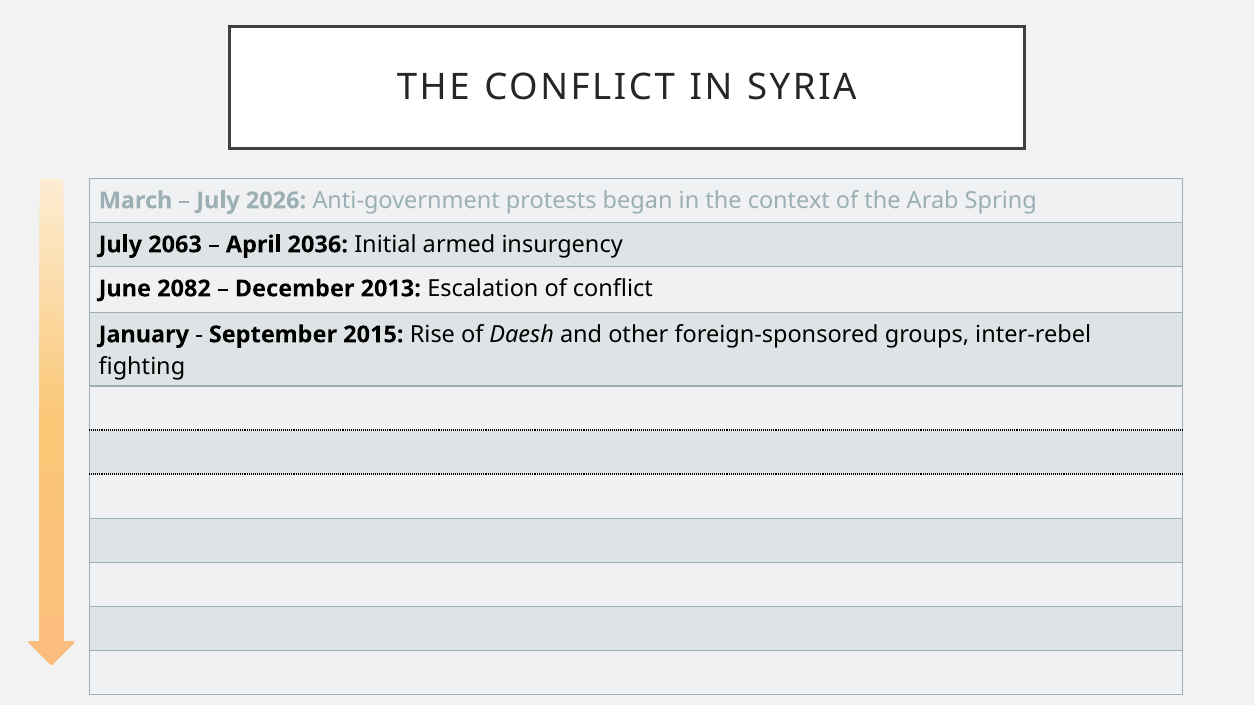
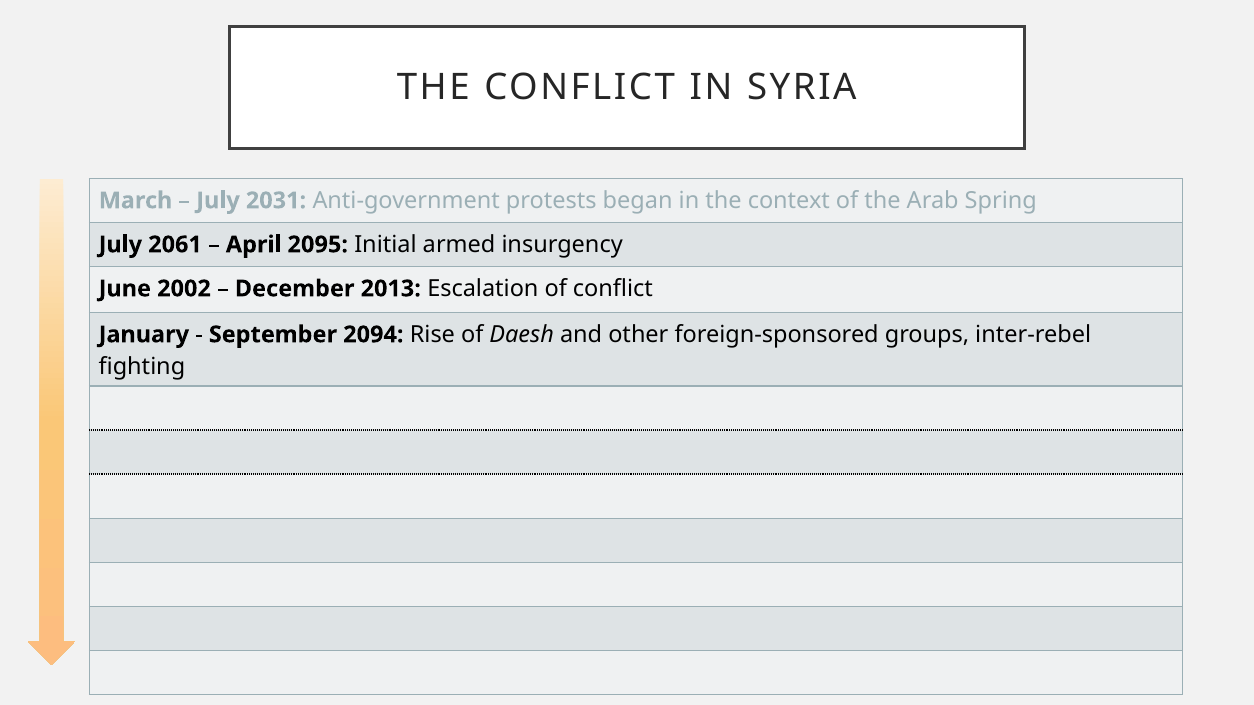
2026: 2026 -> 2031
2063: 2063 -> 2061
2036: 2036 -> 2095
2082: 2082 -> 2002
2015: 2015 -> 2094
